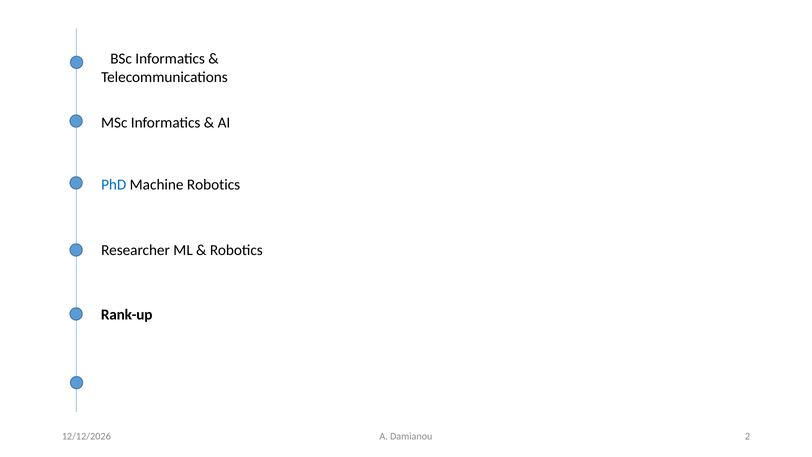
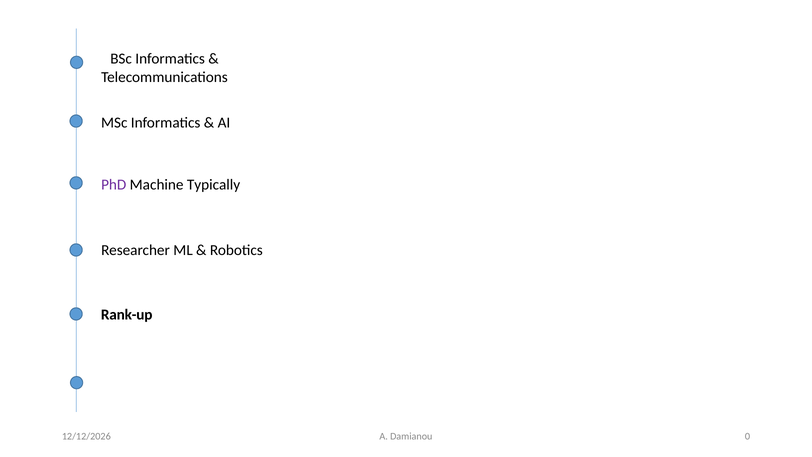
PhD colour: blue -> purple
Machine Robotics: Robotics -> Typically
2: 2 -> 0
